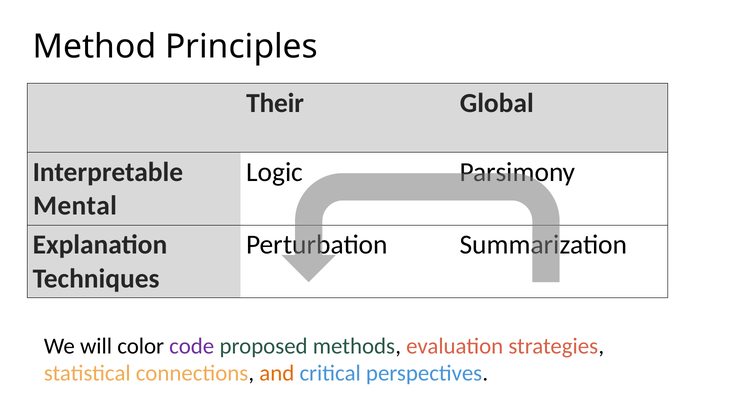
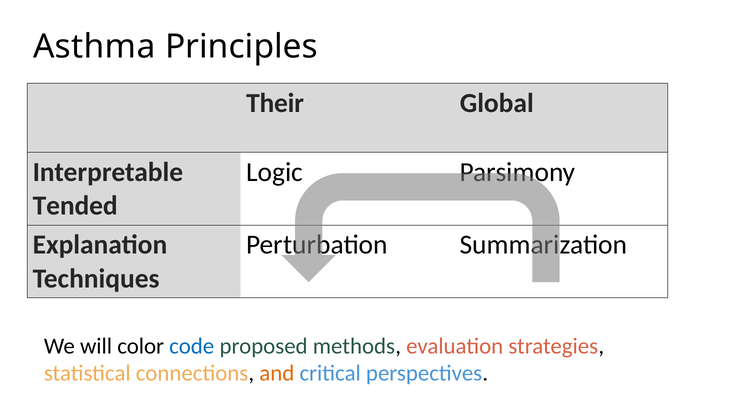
Method: Method -> Asthma
Mental: Mental -> Tended
code colour: purple -> blue
